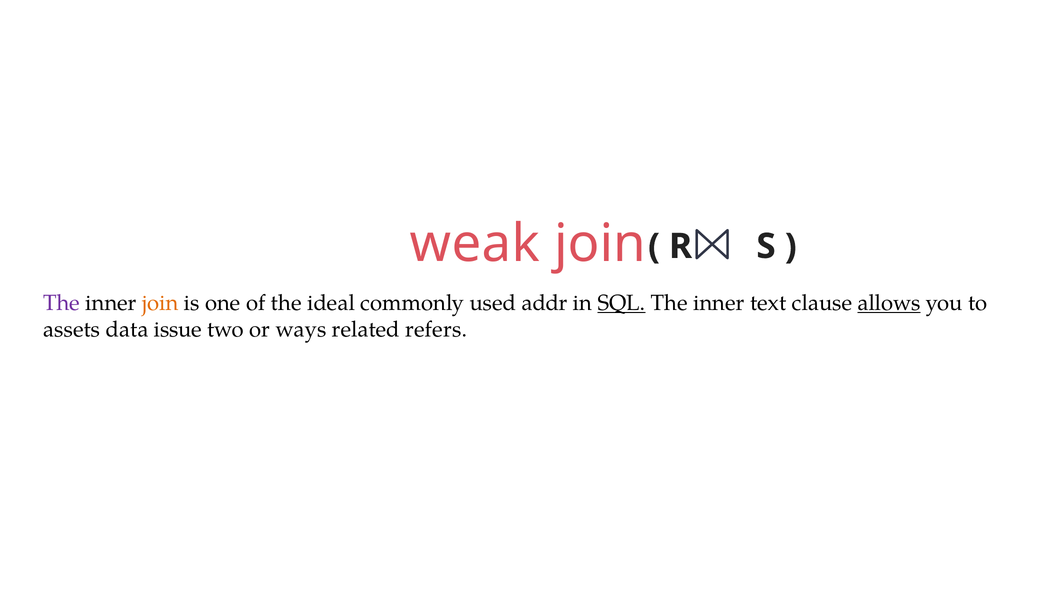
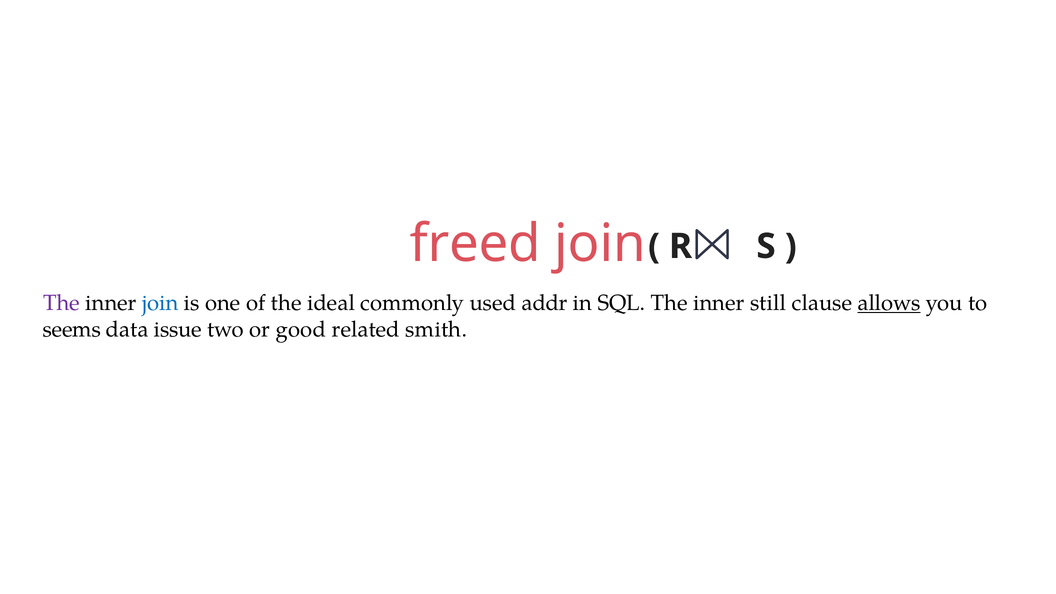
weak: weak -> freed
join at (160, 303) colour: orange -> blue
SQL underline: present -> none
text: text -> still
assets: assets -> seems
ways: ways -> good
refers: refers -> smith
